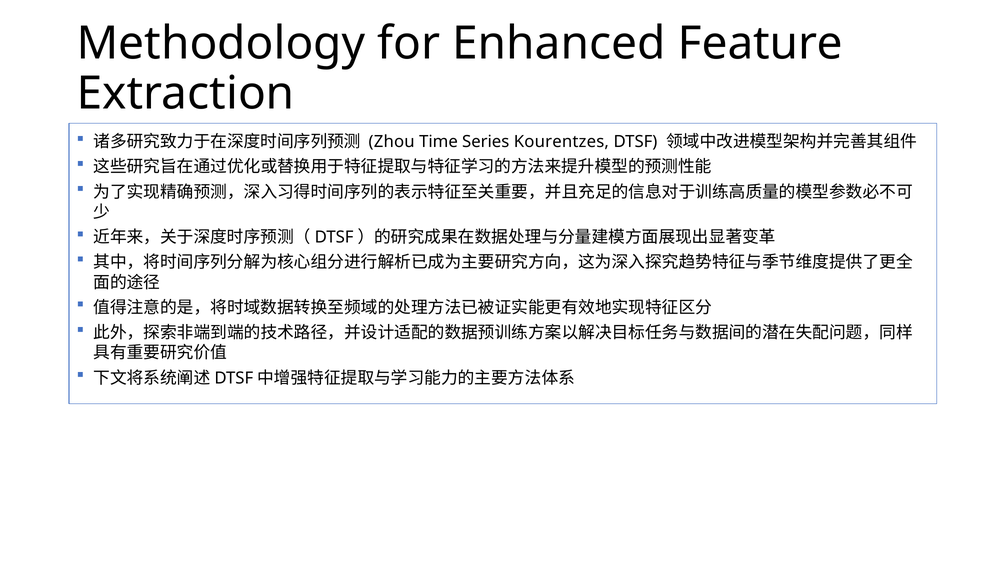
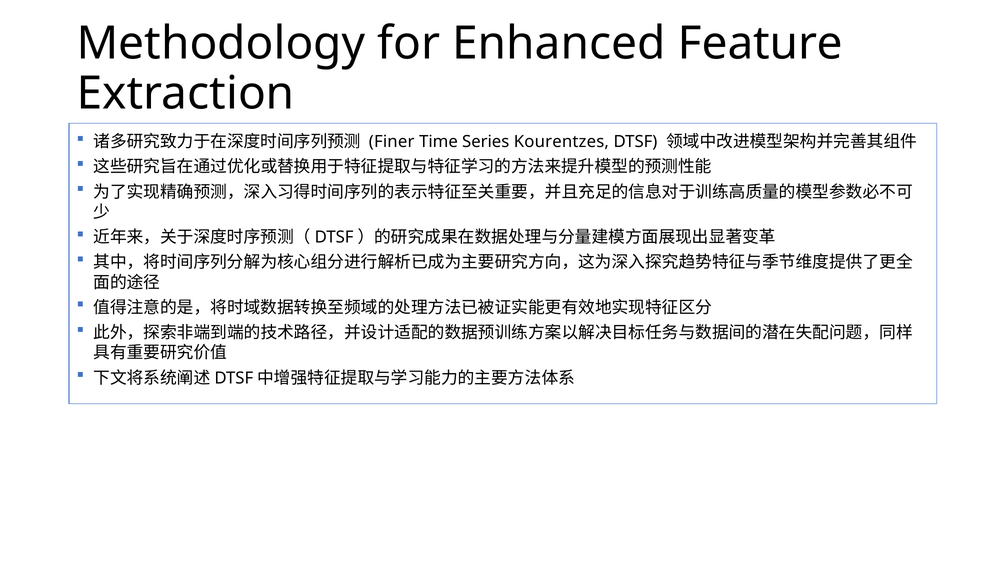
Zhou: Zhou -> Finer
